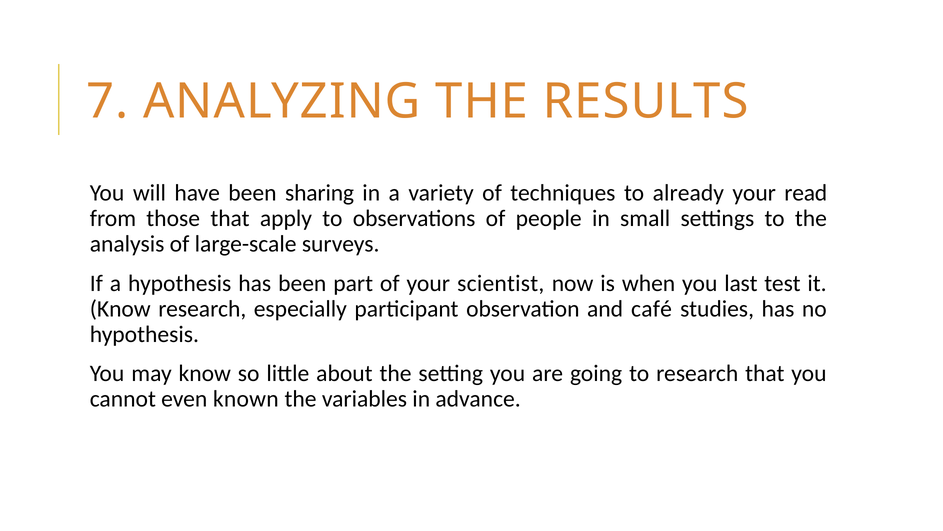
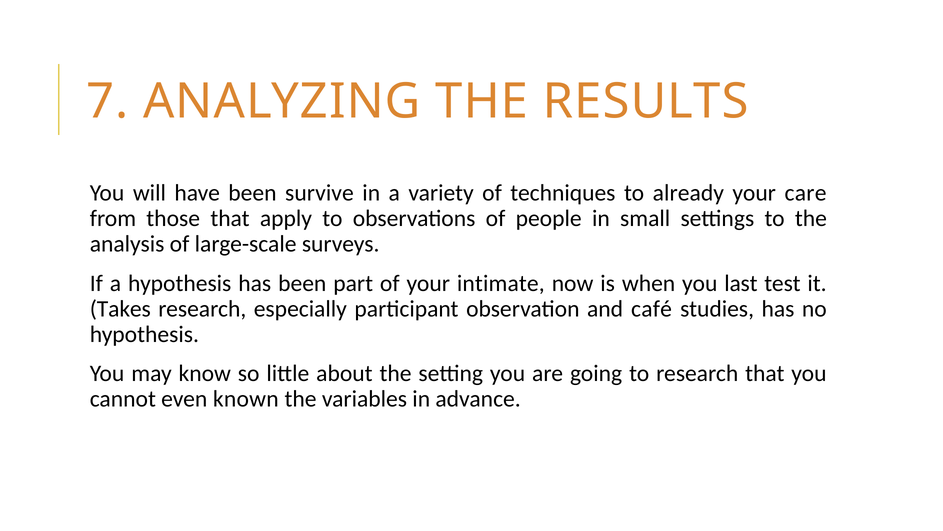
sharing: sharing -> survive
read: read -> care
scientist: scientist -> intimate
Know at (120, 308): Know -> Takes
